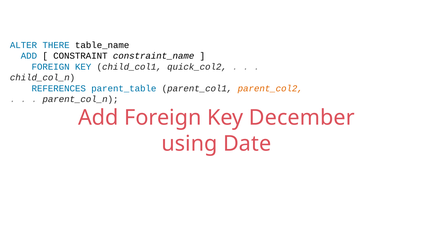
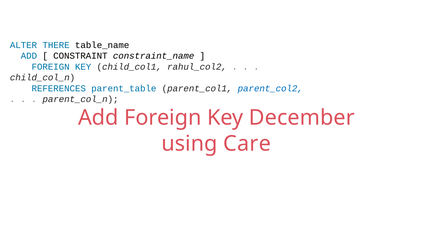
quick_col2: quick_col2 -> rahul_col2
parent_col2 colour: orange -> blue
Date: Date -> Care
